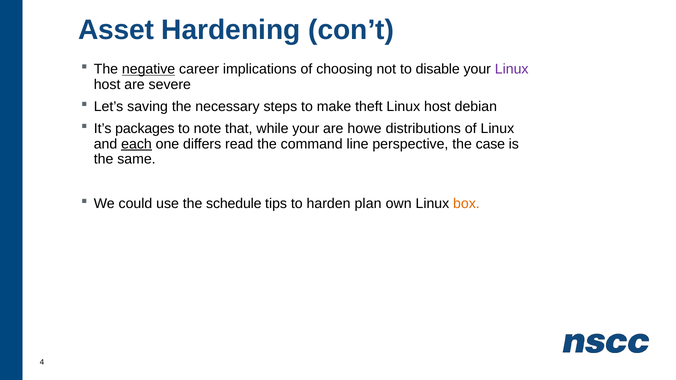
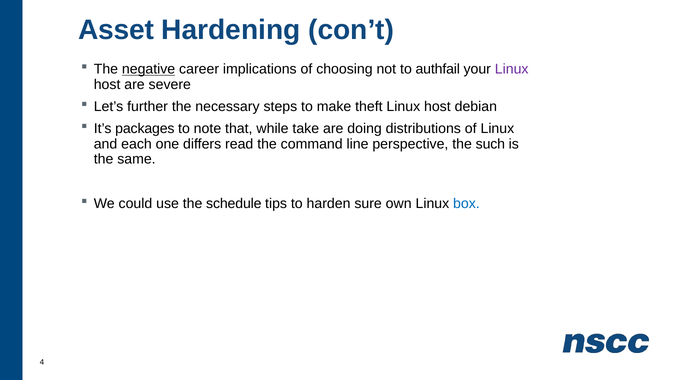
disable: disable -> authfail
saving: saving -> further
while your: your -> take
howe: howe -> doing
each underline: present -> none
case: case -> such
plan: plan -> sure
box colour: orange -> blue
